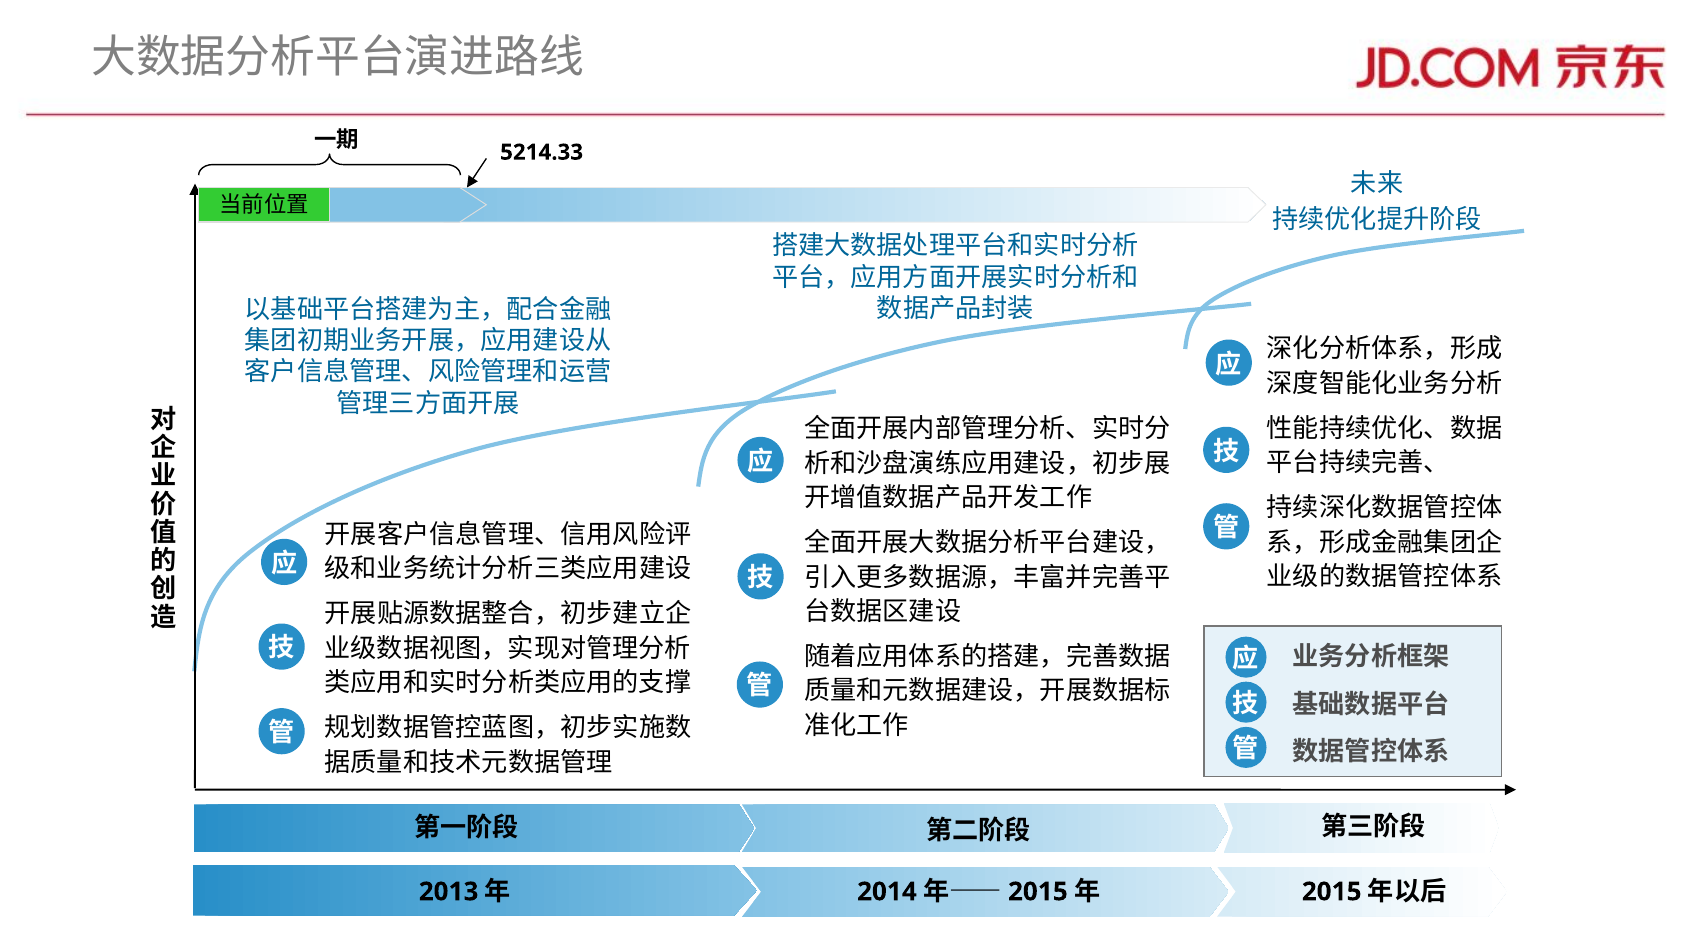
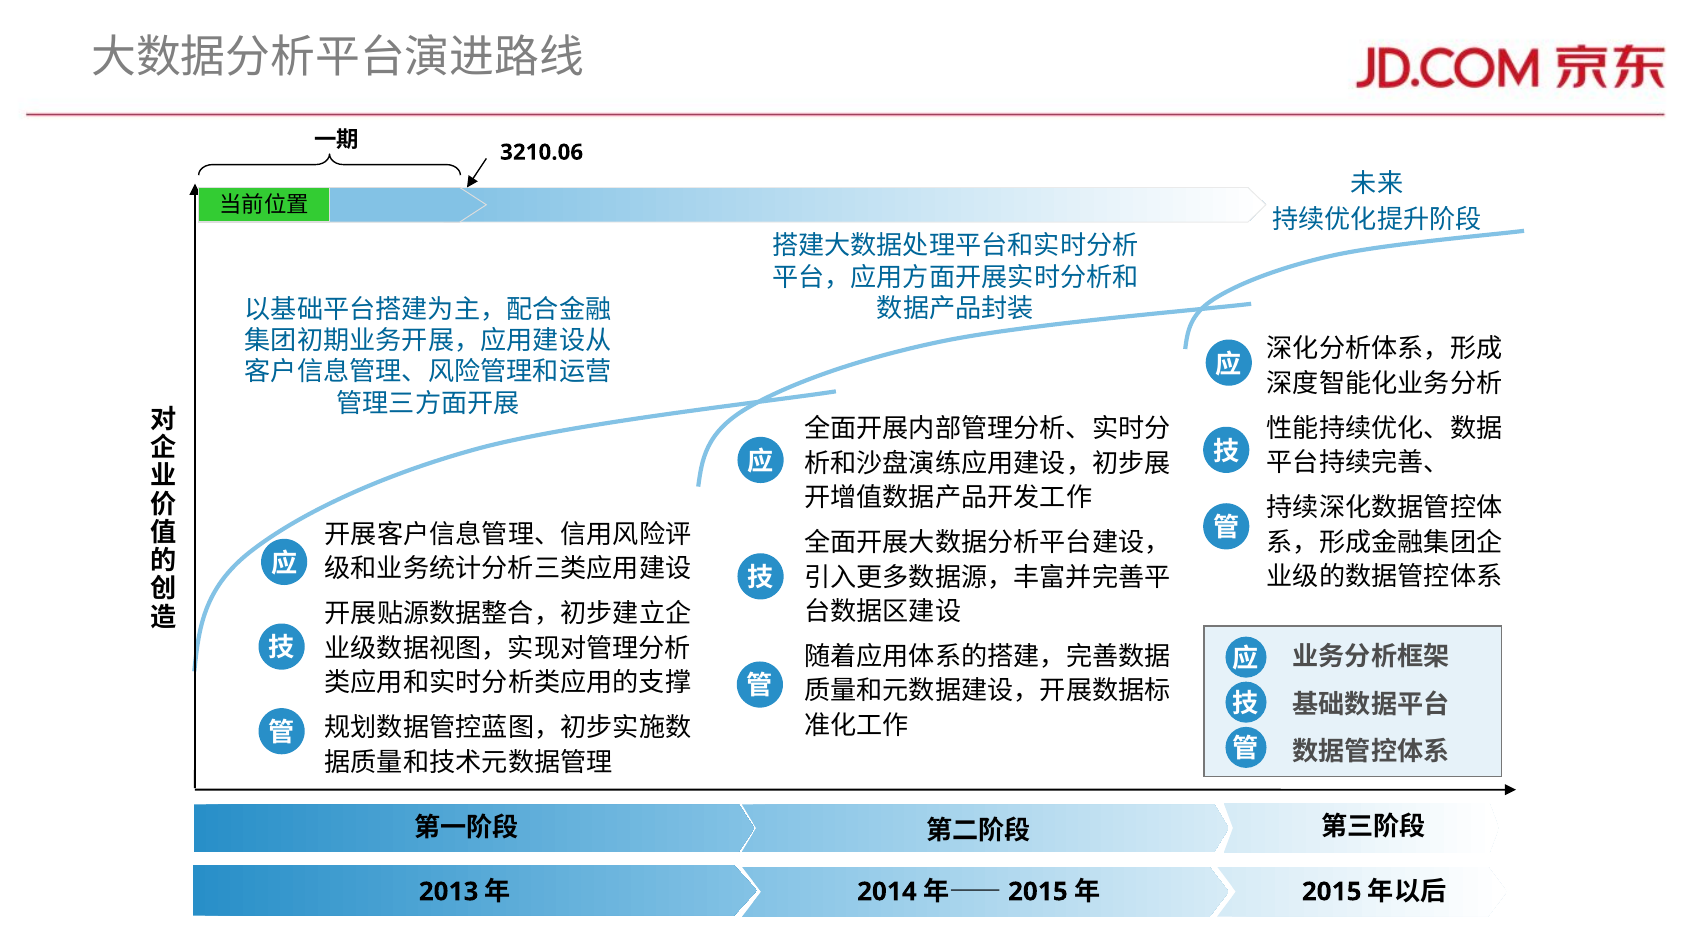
5214.33: 5214.33 -> 3210.06
